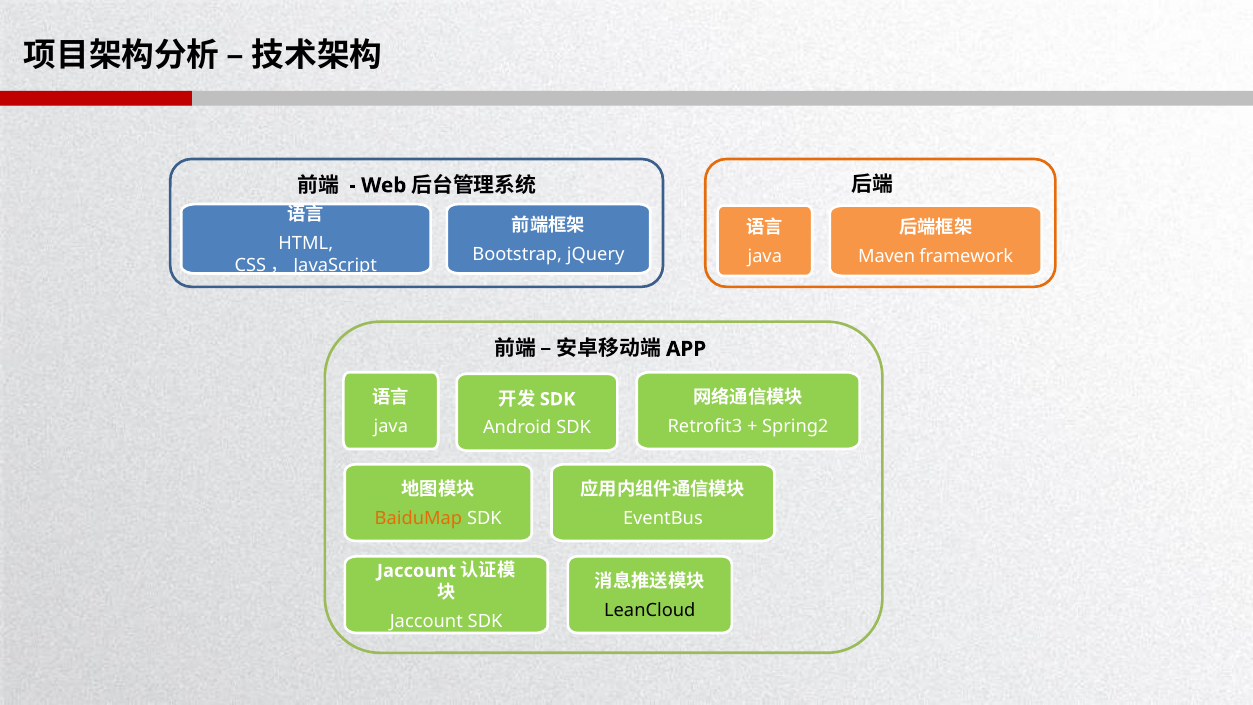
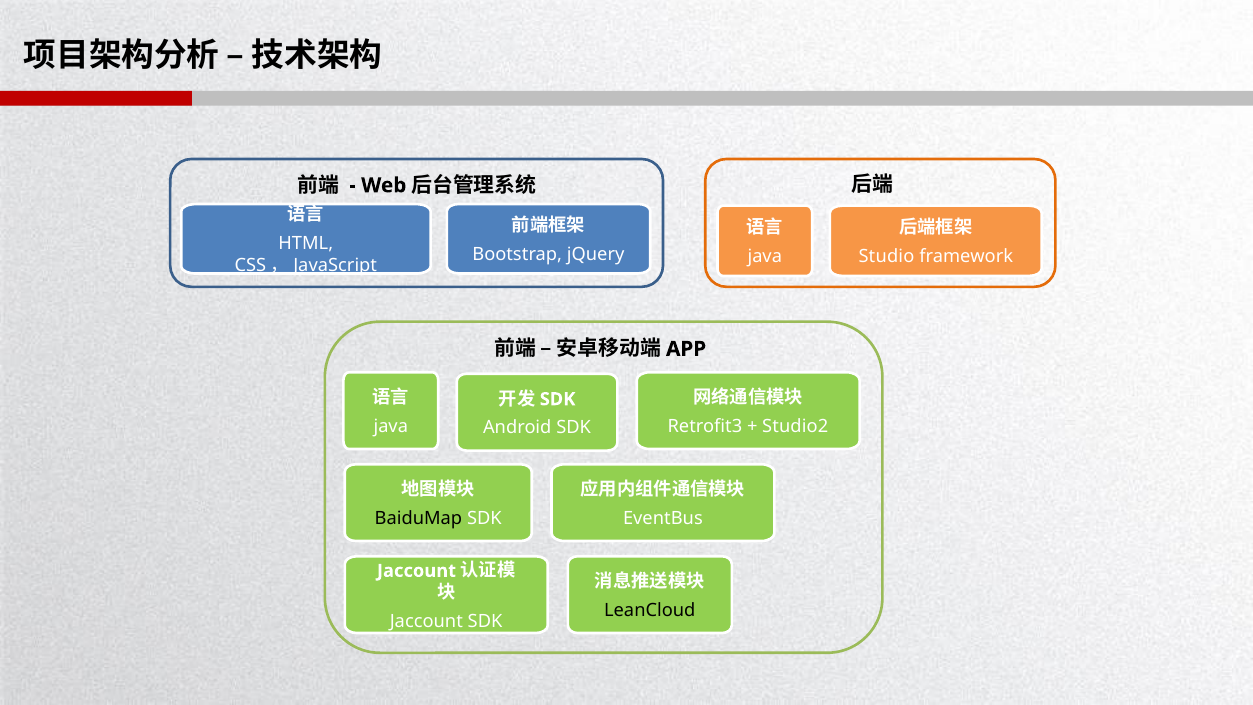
Maven: Maven -> Studio
Spring2: Spring2 -> Studio2
BaiduMap colour: orange -> black
